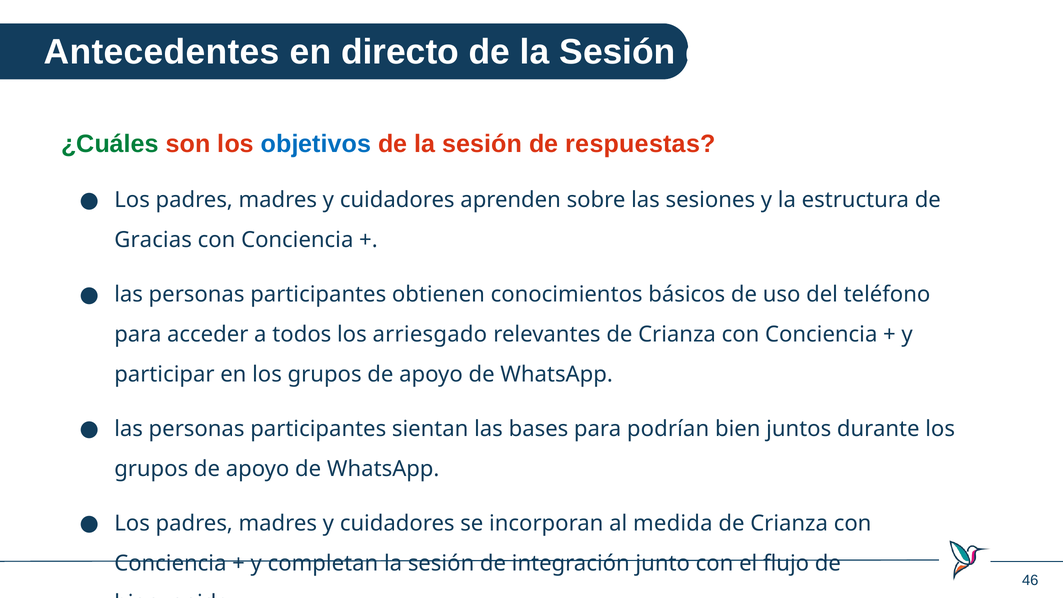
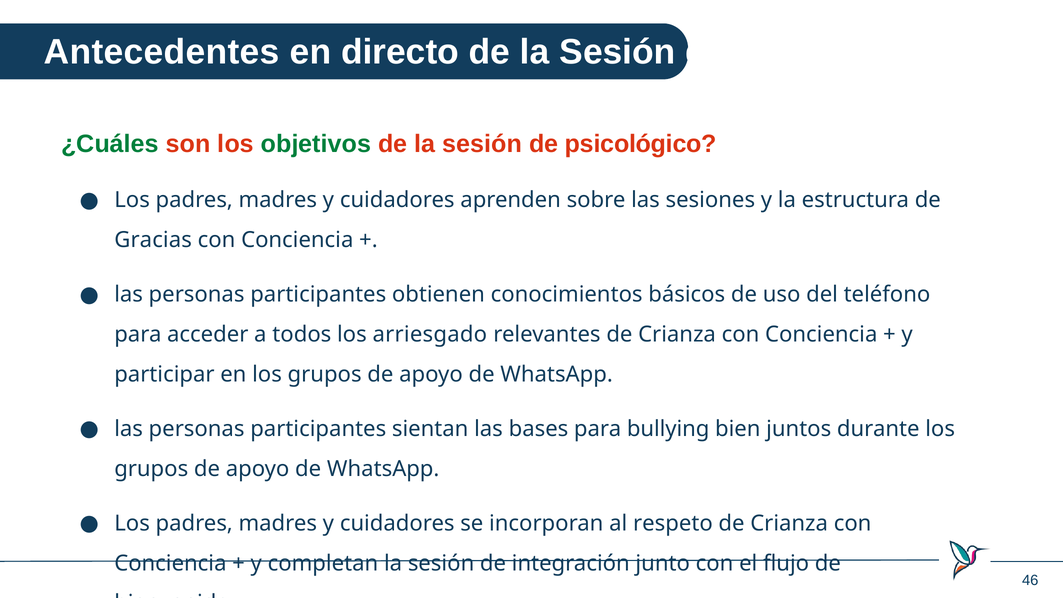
objetivos colour: blue -> green
respuestas: respuestas -> psicológico
podrían: podrían -> bullying
medida: medida -> respeto
